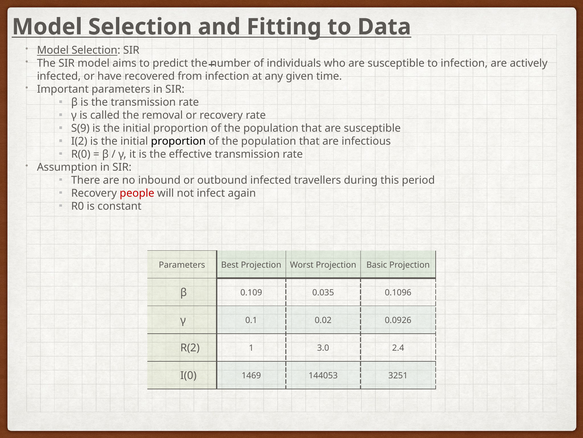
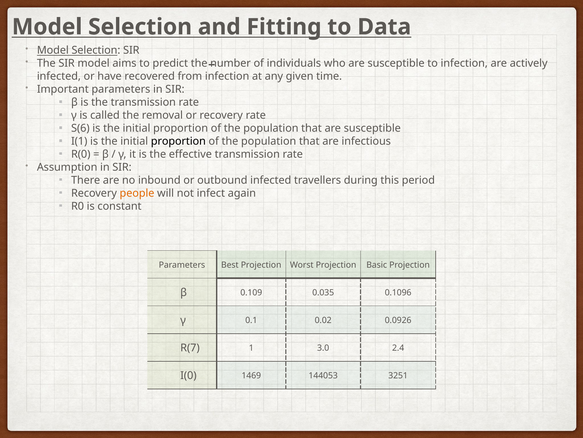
S(9: S(9 -> S(6
I(2: I(2 -> I(1
people colour: red -> orange
R(2: R(2 -> R(7
